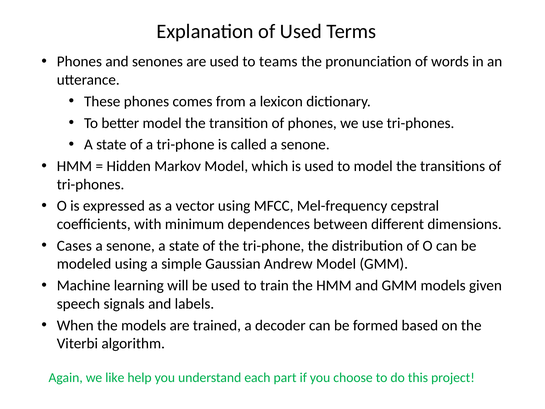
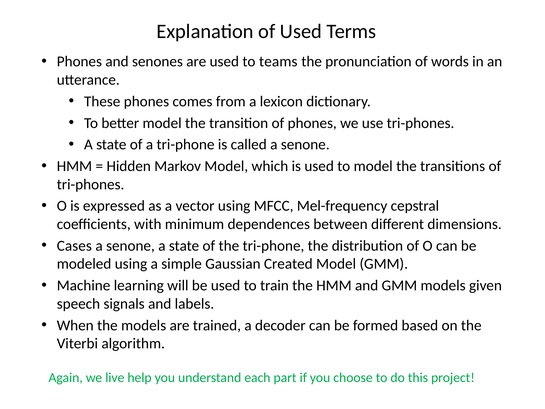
Andrew: Andrew -> Created
like: like -> live
